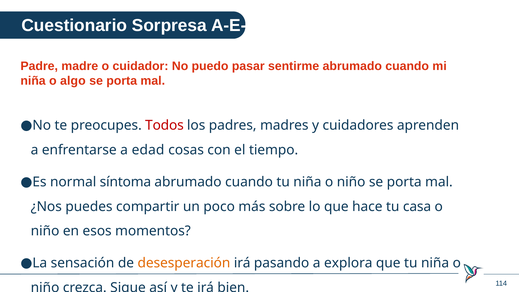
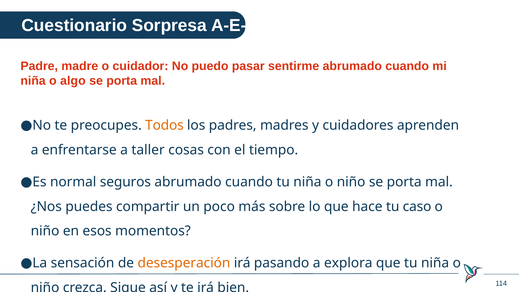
Todos colour: red -> orange
edad: edad -> taller
síntoma: síntoma -> seguros
casa: casa -> caso
